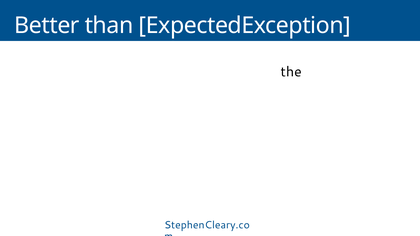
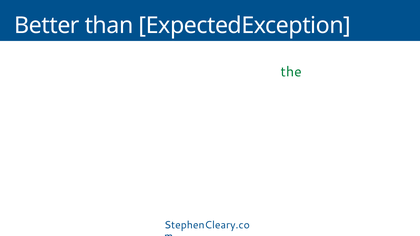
the at (291, 72) colour: black -> green
